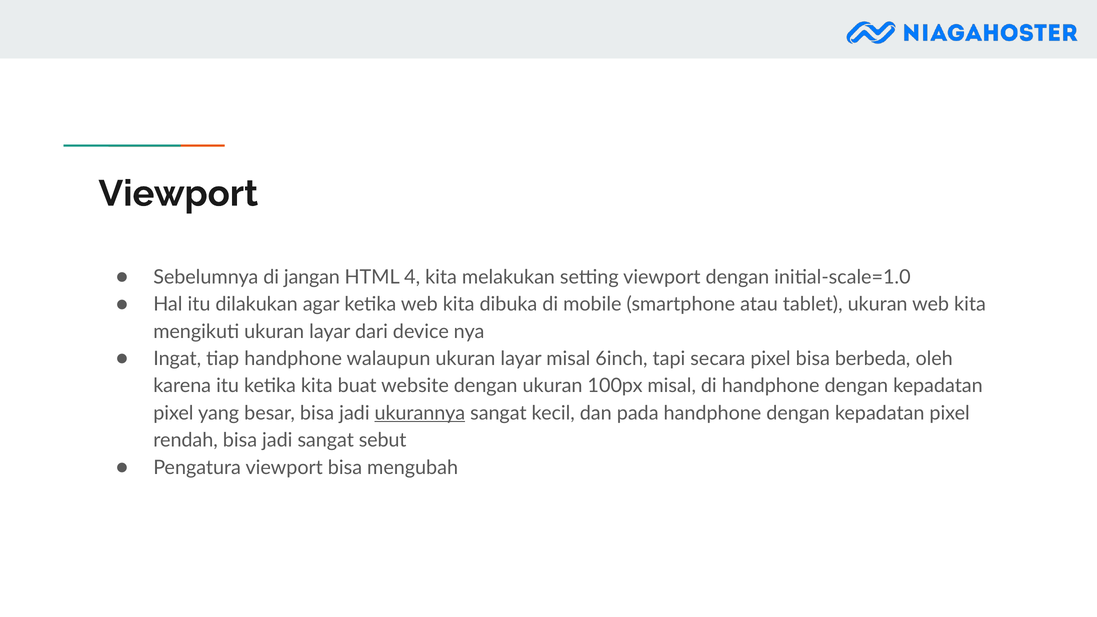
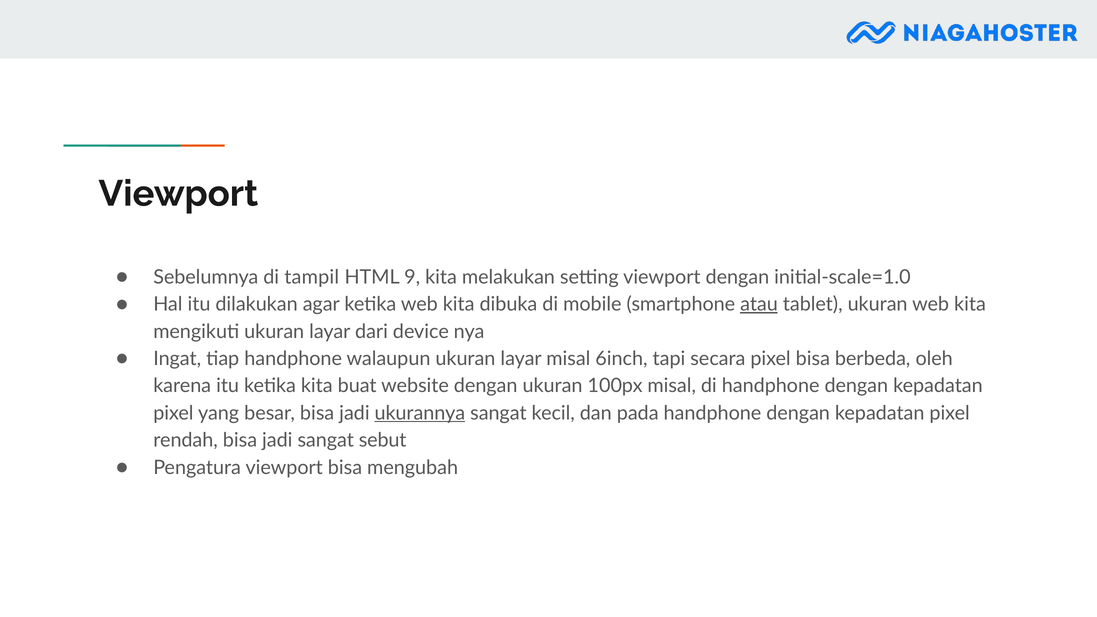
jangan: jangan -> tampil
4: 4 -> 9
atau underline: none -> present
